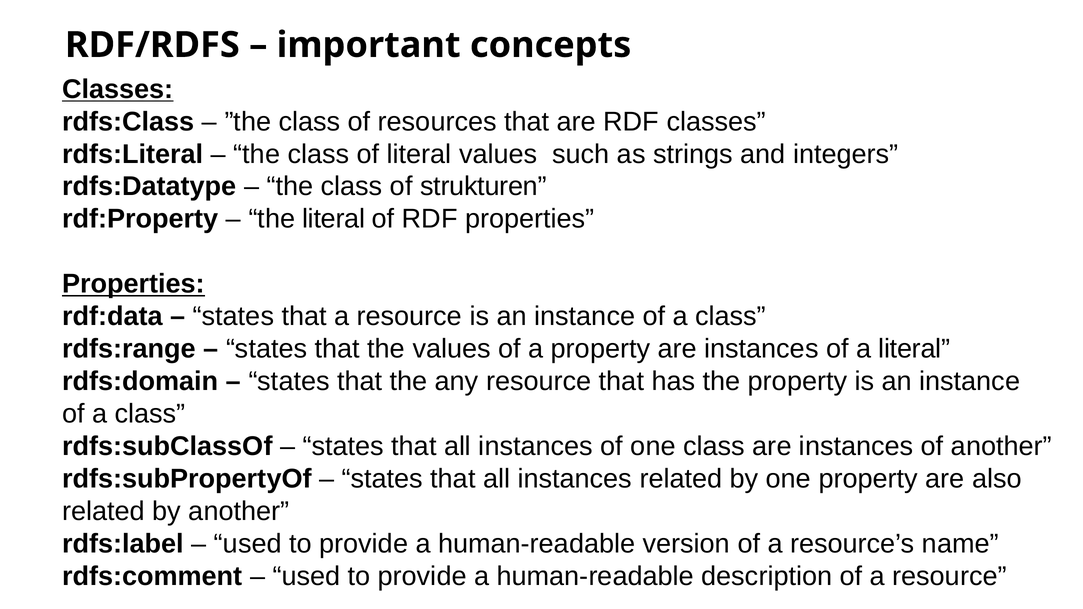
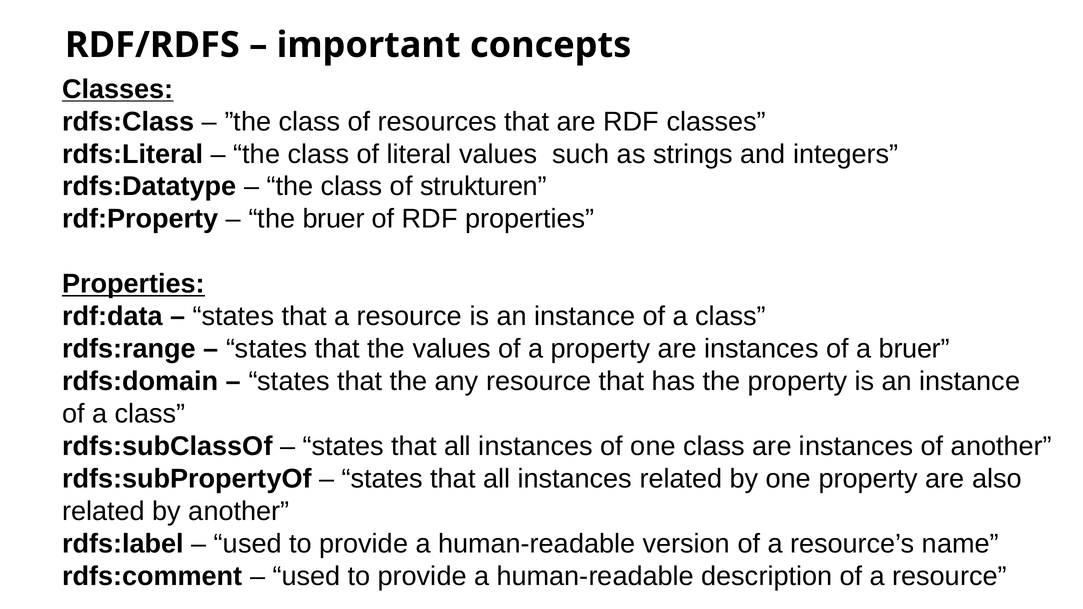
the literal: literal -> bruer
a literal: literal -> bruer
